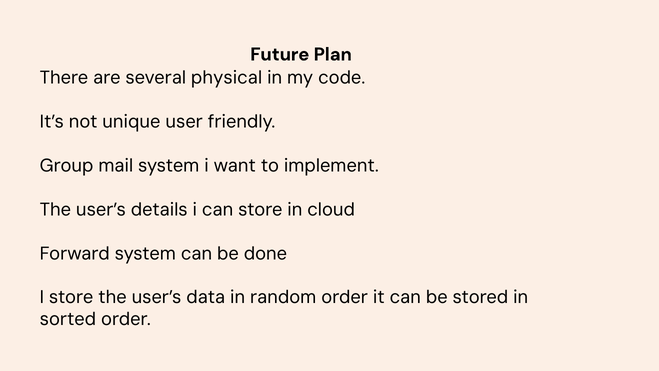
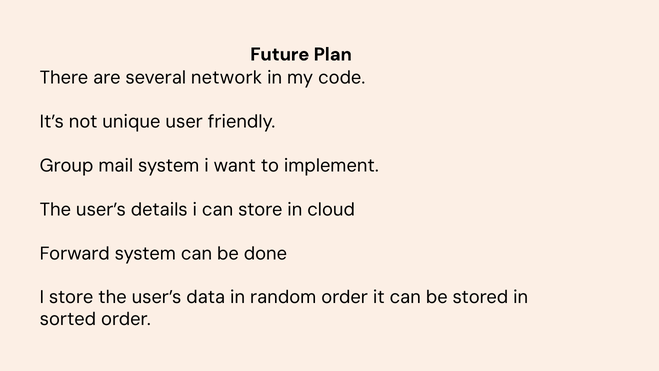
physical: physical -> network
